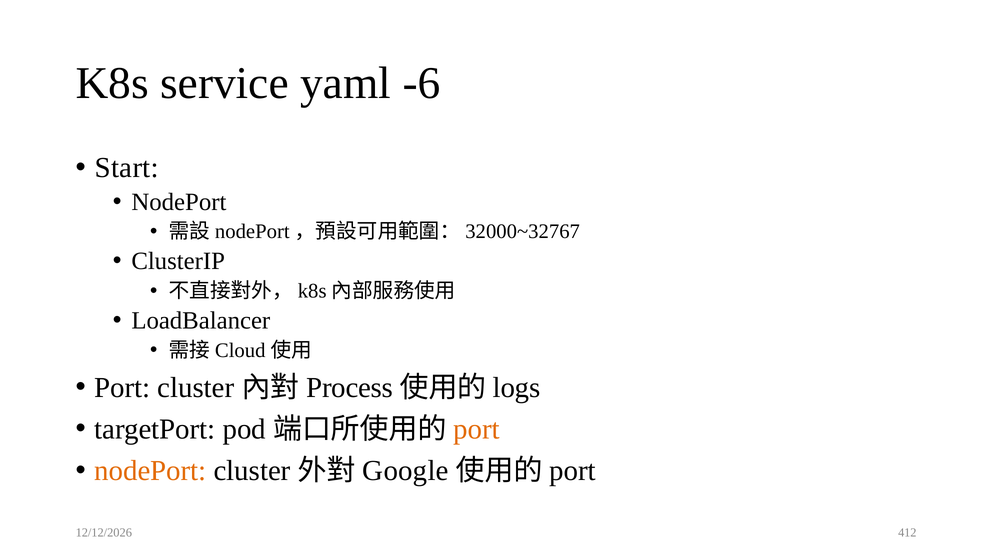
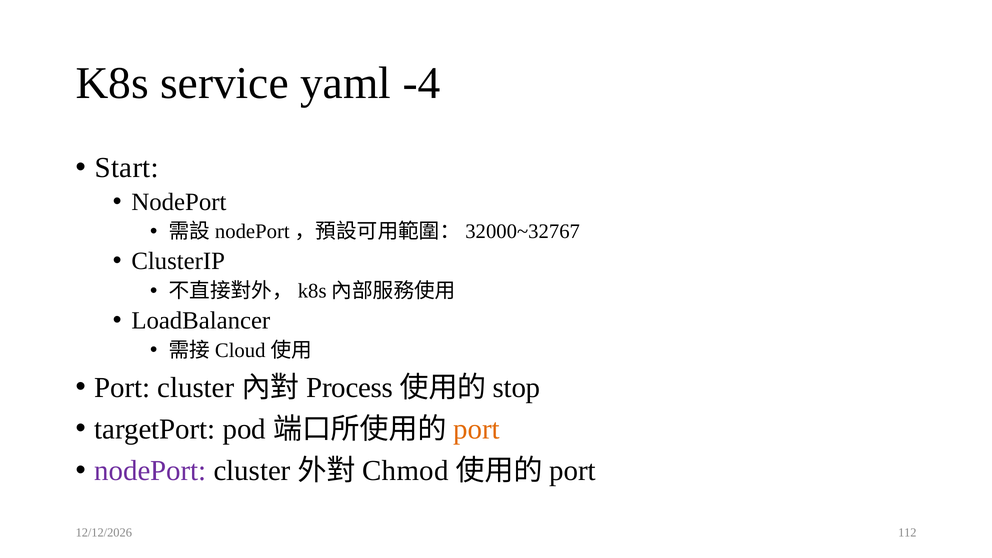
-6: -6 -> -4
logs: logs -> stop
nodePort at (150, 471) colour: orange -> purple
Google: Google -> Chmod
412: 412 -> 112
